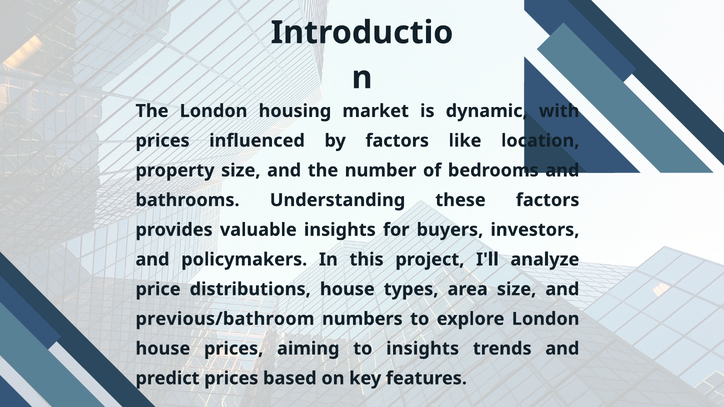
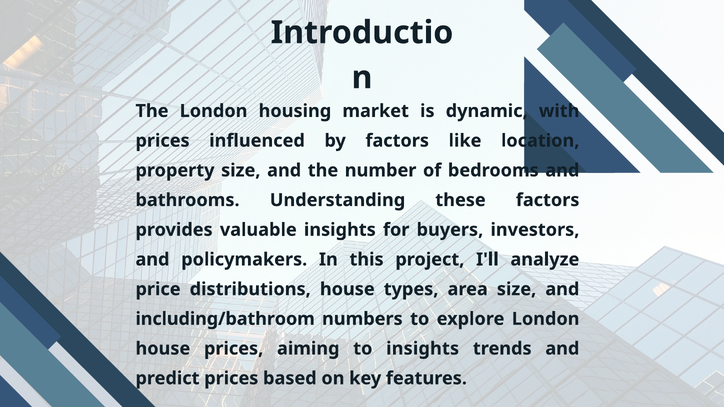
previous/bathroom: previous/bathroom -> including/bathroom
